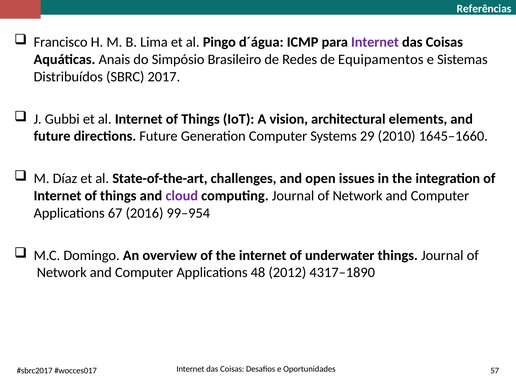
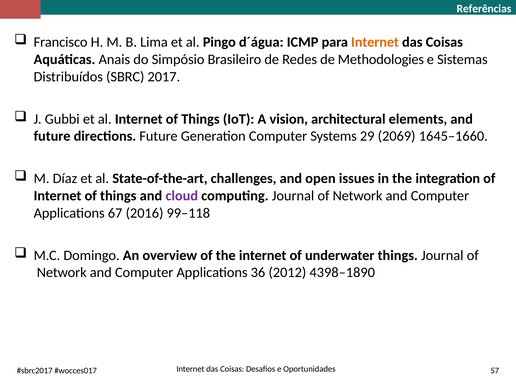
Internet at (375, 42) colour: purple -> orange
Equipamentos: Equipamentos -> Methodologies
2010: 2010 -> 2069
99–954: 99–954 -> 99–118
48: 48 -> 36
4317–1890: 4317–1890 -> 4398–1890
